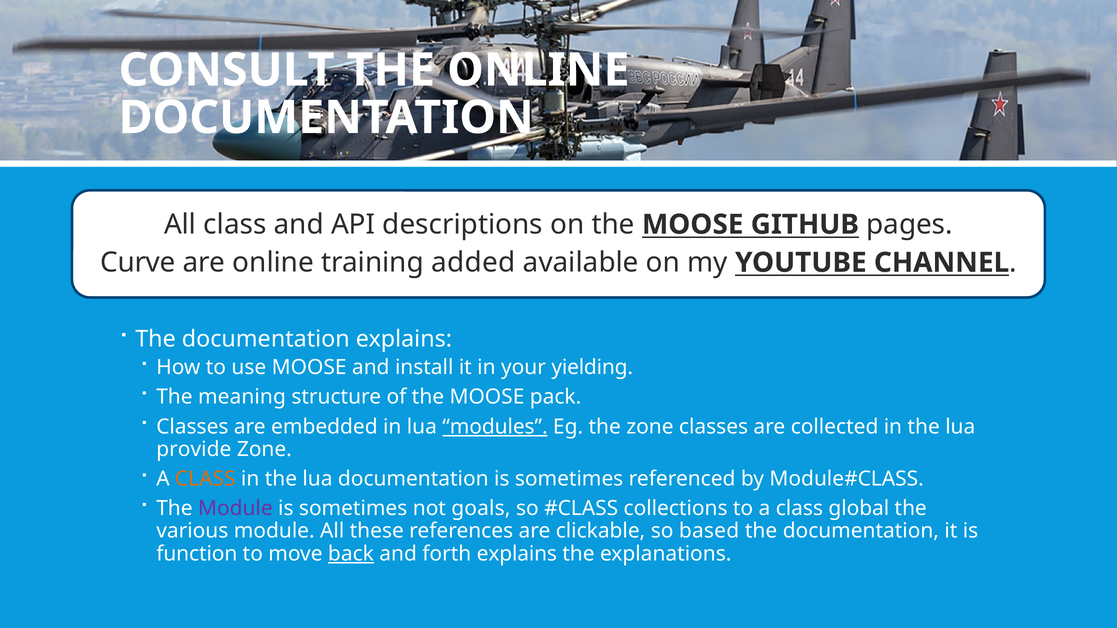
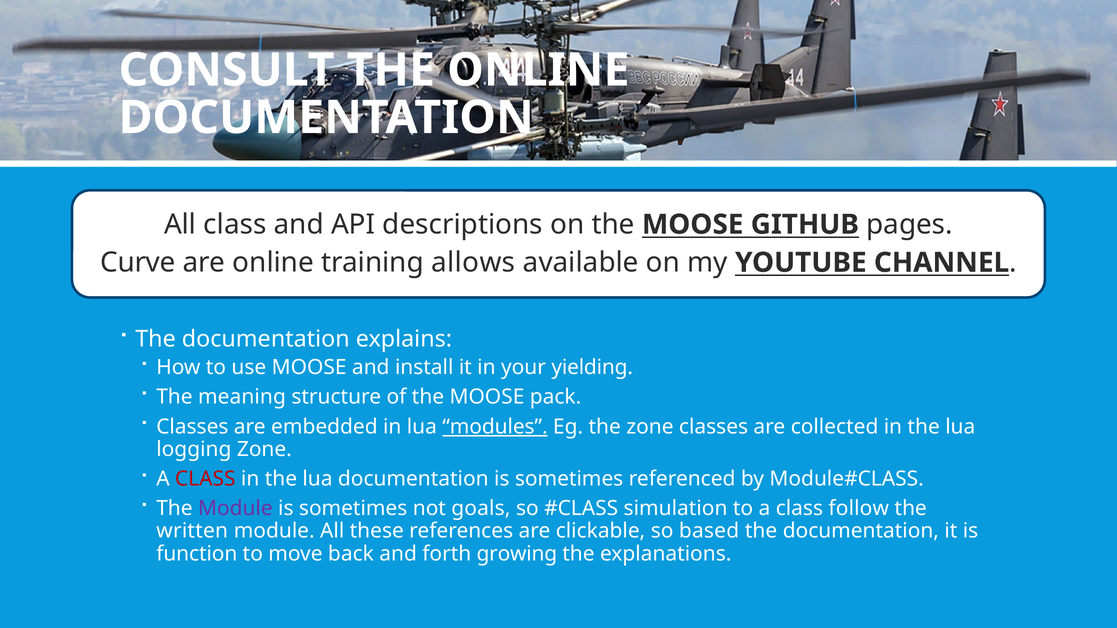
added: added -> allows
provide: provide -> logging
CLASS at (205, 479) colour: orange -> red
collections: collections -> simulation
global: global -> follow
various: various -> written
back underline: present -> none
forth explains: explains -> growing
